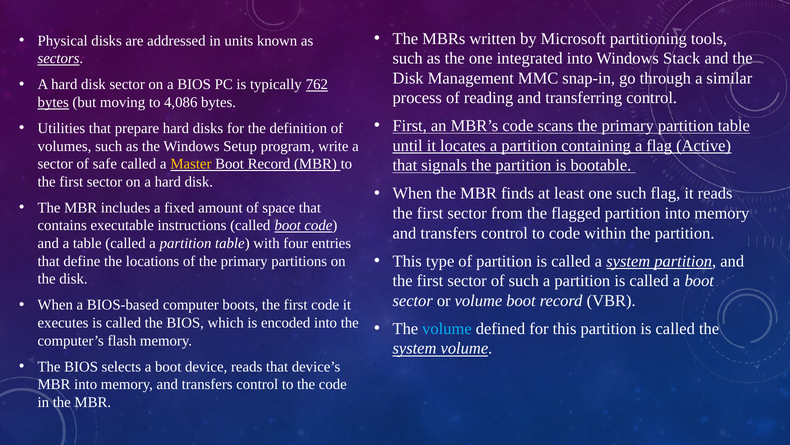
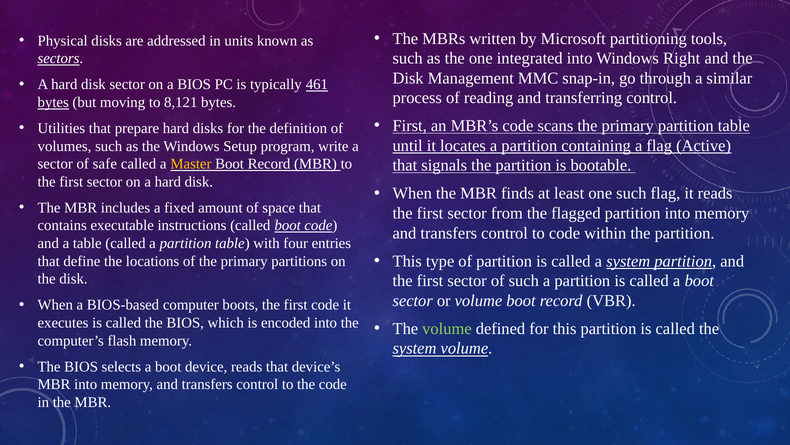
Stack: Stack -> Right
762: 762 -> 461
4,086: 4,086 -> 8,121
volume at (447, 328) colour: light blue -> light green
